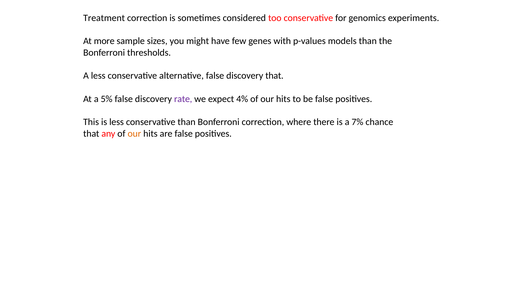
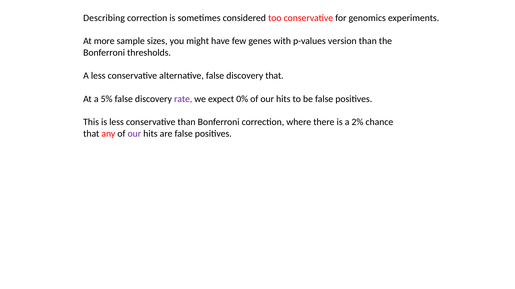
Treatment: Treatment -> Describing
models: models -> version
4%: 4% -> 0%
7%: 7% -> 2%
our at (134, 134) colour: orange -> purple
